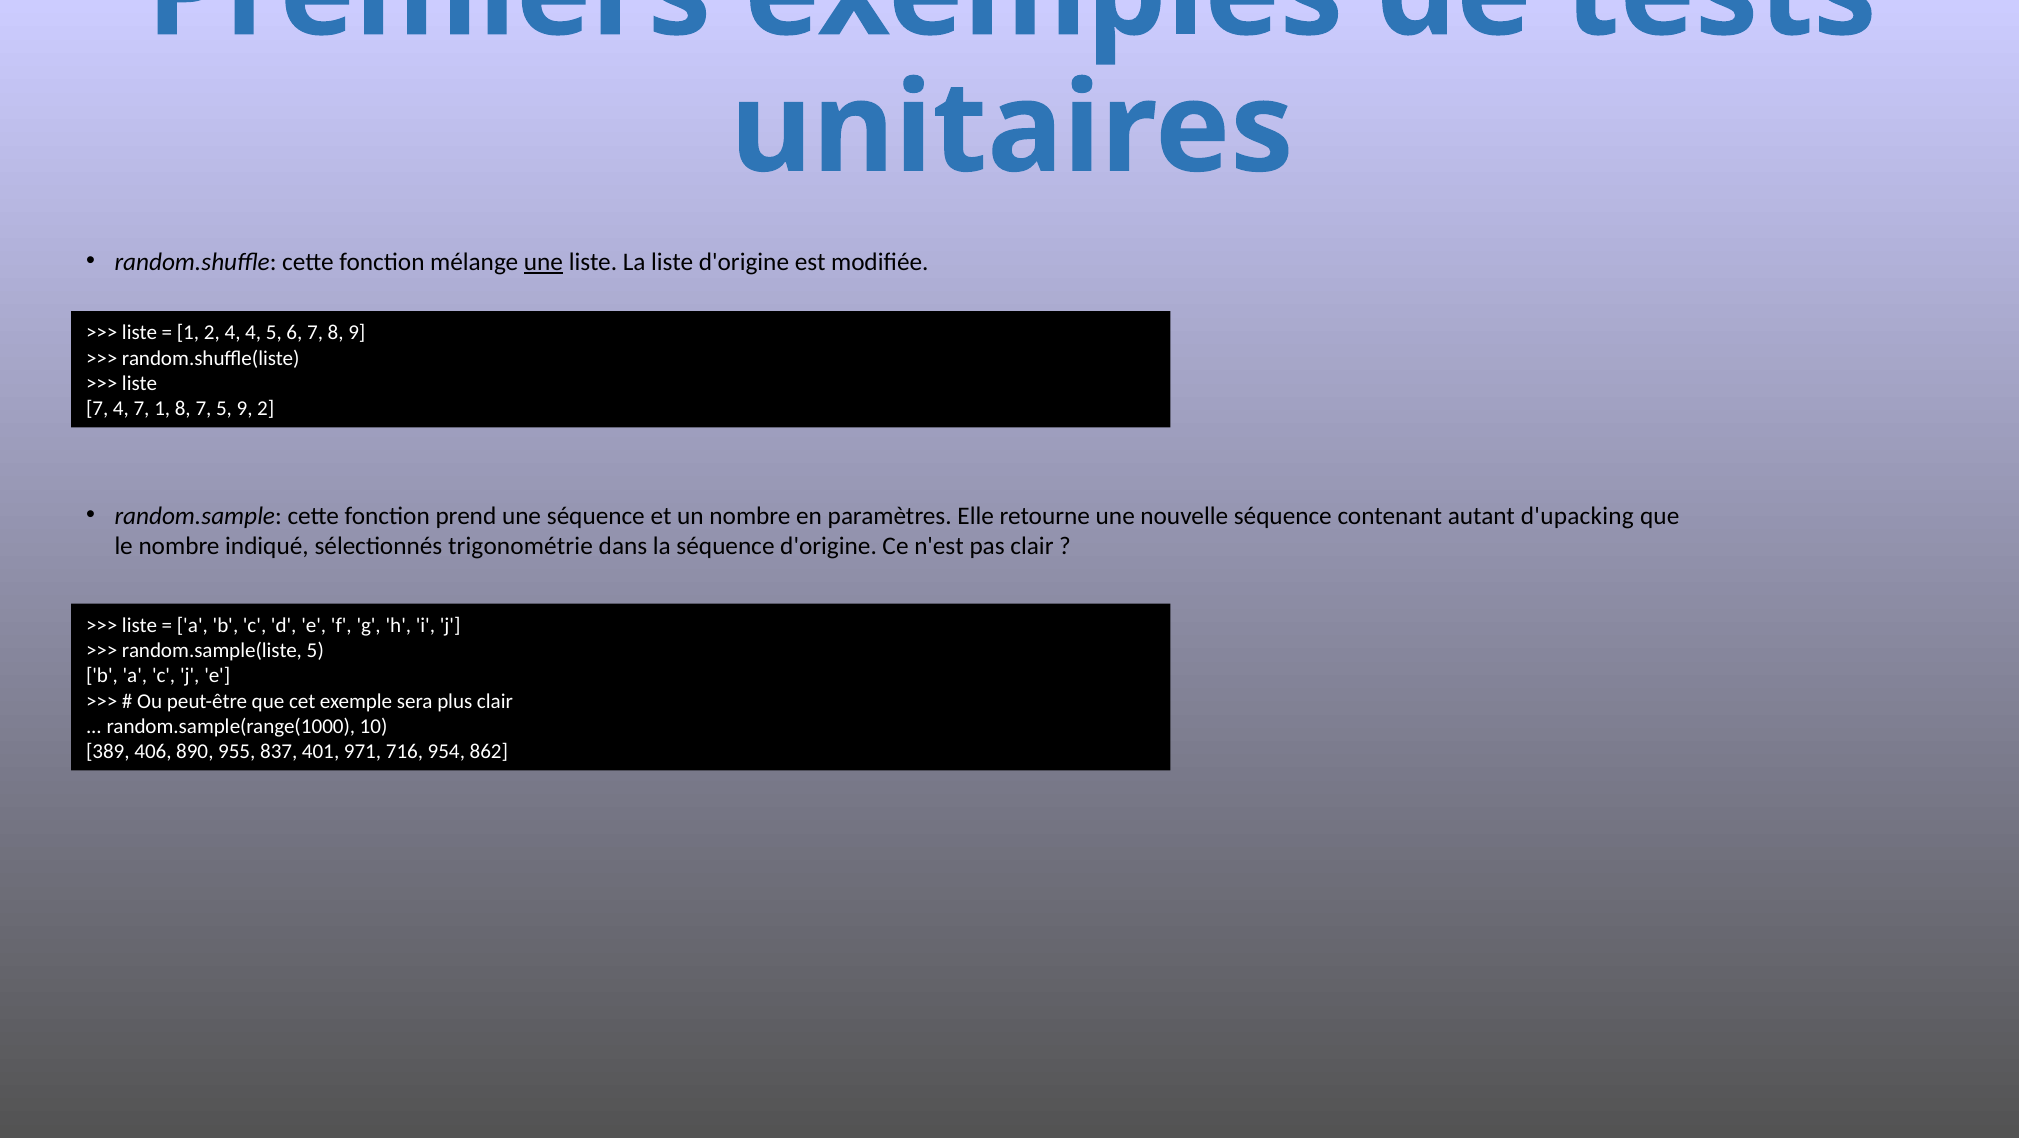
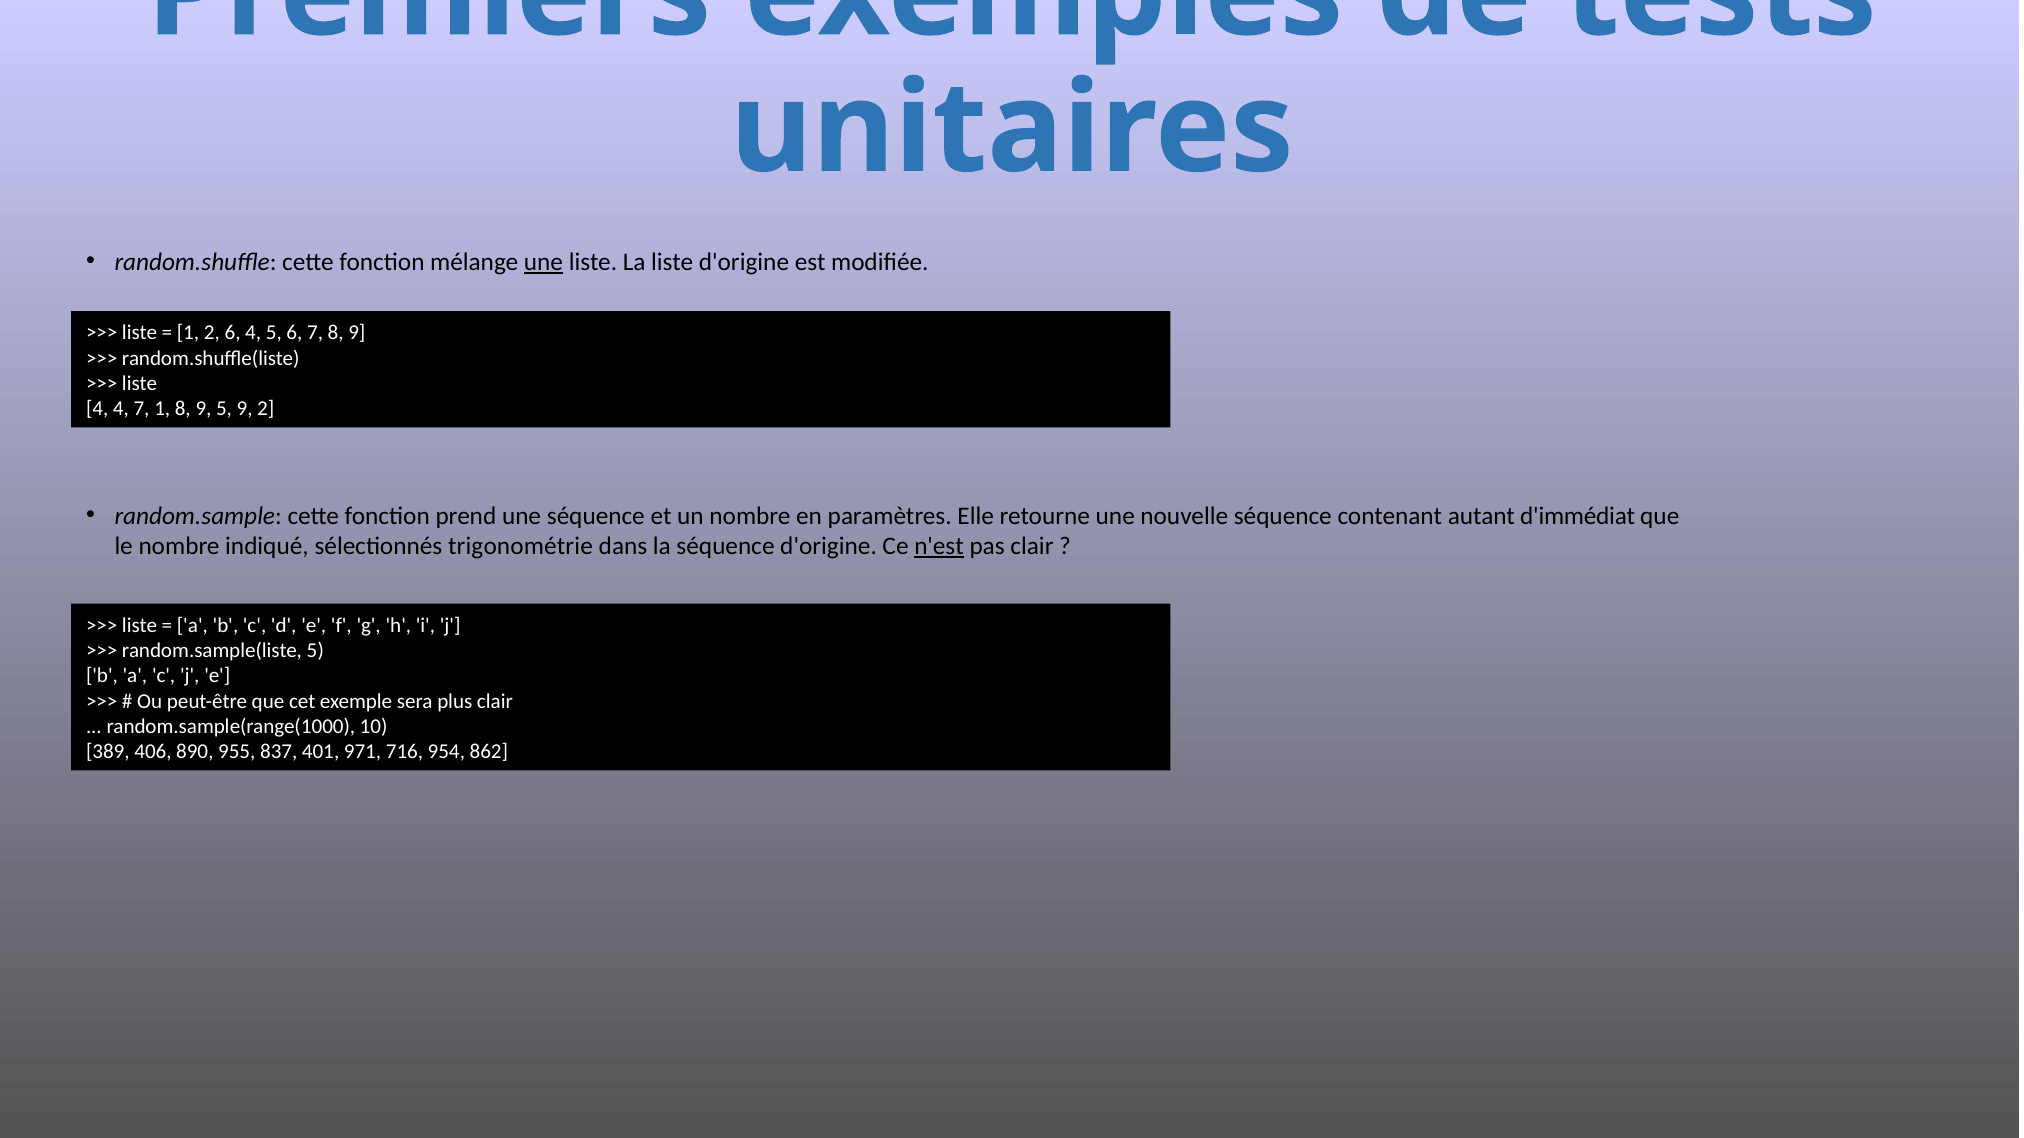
2 4: 4 -> 6
7 at (97, 409): 7 -> 4
1 8 7: 7 -> 9
d'upacking: d'upacking -> d'immédiat
n'est underline: none -> present
